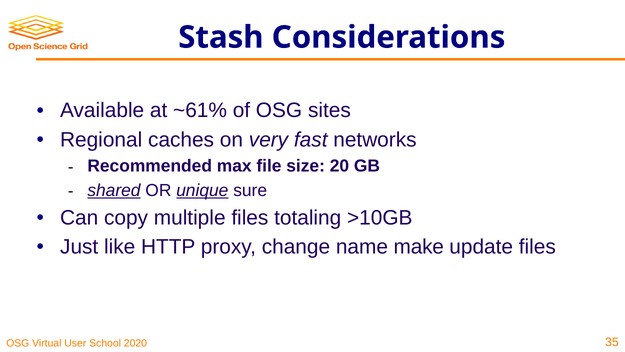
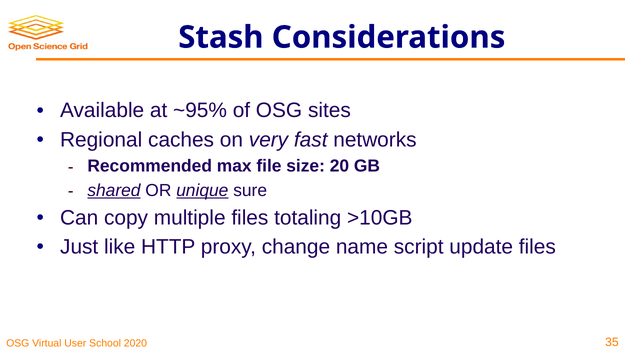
~61%: ~61% -> ~95%
make: make -> script
